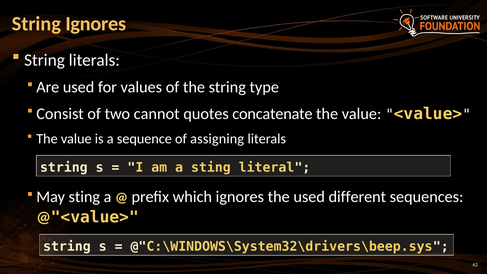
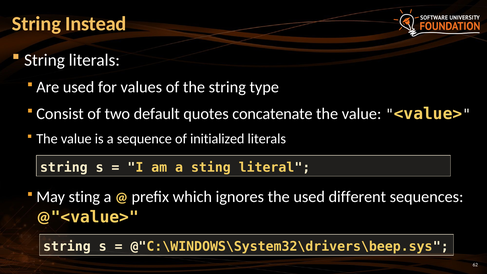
String Ignores: Ignores -> Instead
cannot: cannot -> default
assigning: assigning -> initialized
